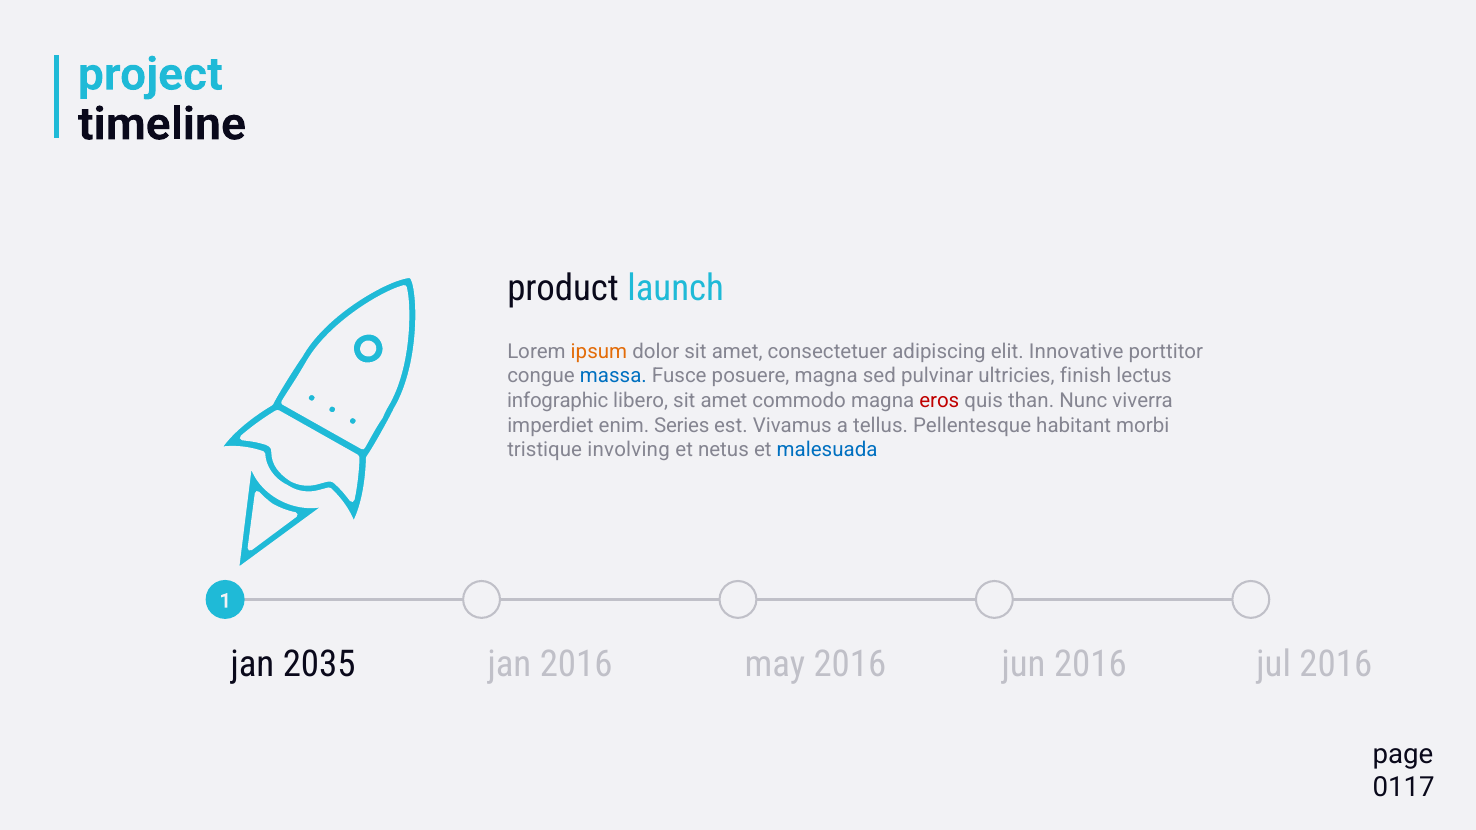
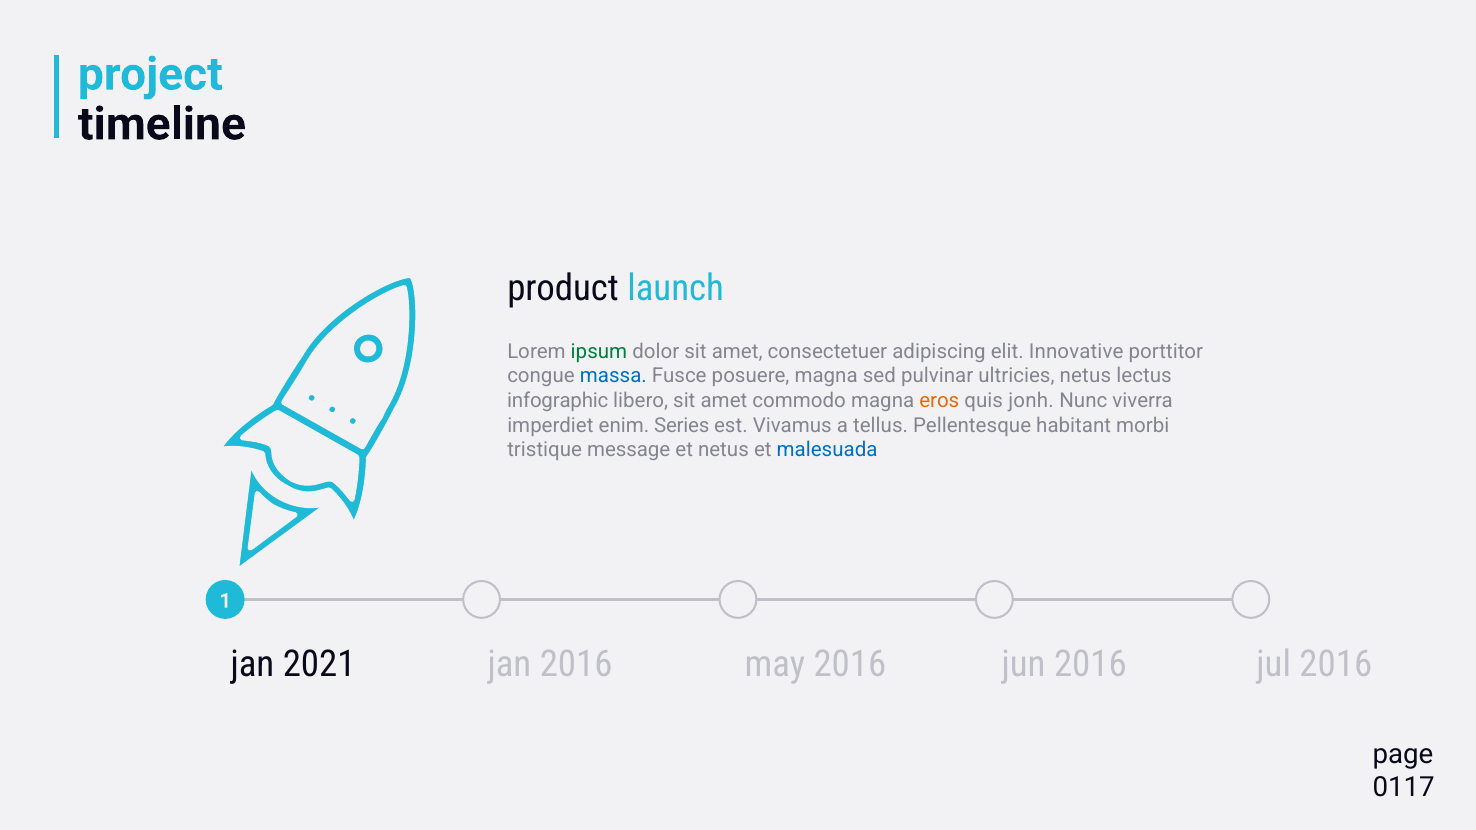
ipsum colour: orange -> green
ultricies finish: finish -> netus
eros colour: red -> orange
than: than -> jonh
involving: involving -> message
2035: 2035 -> 2021
